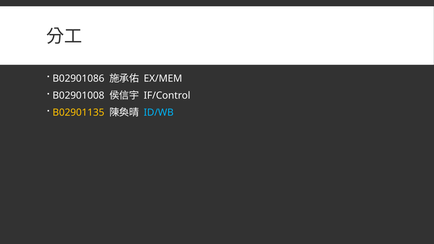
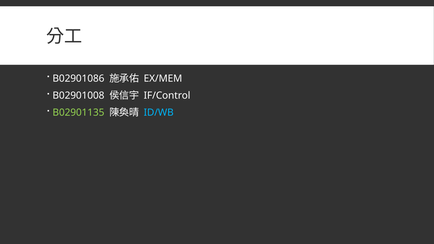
B02901135 colour: yellow -> light green
